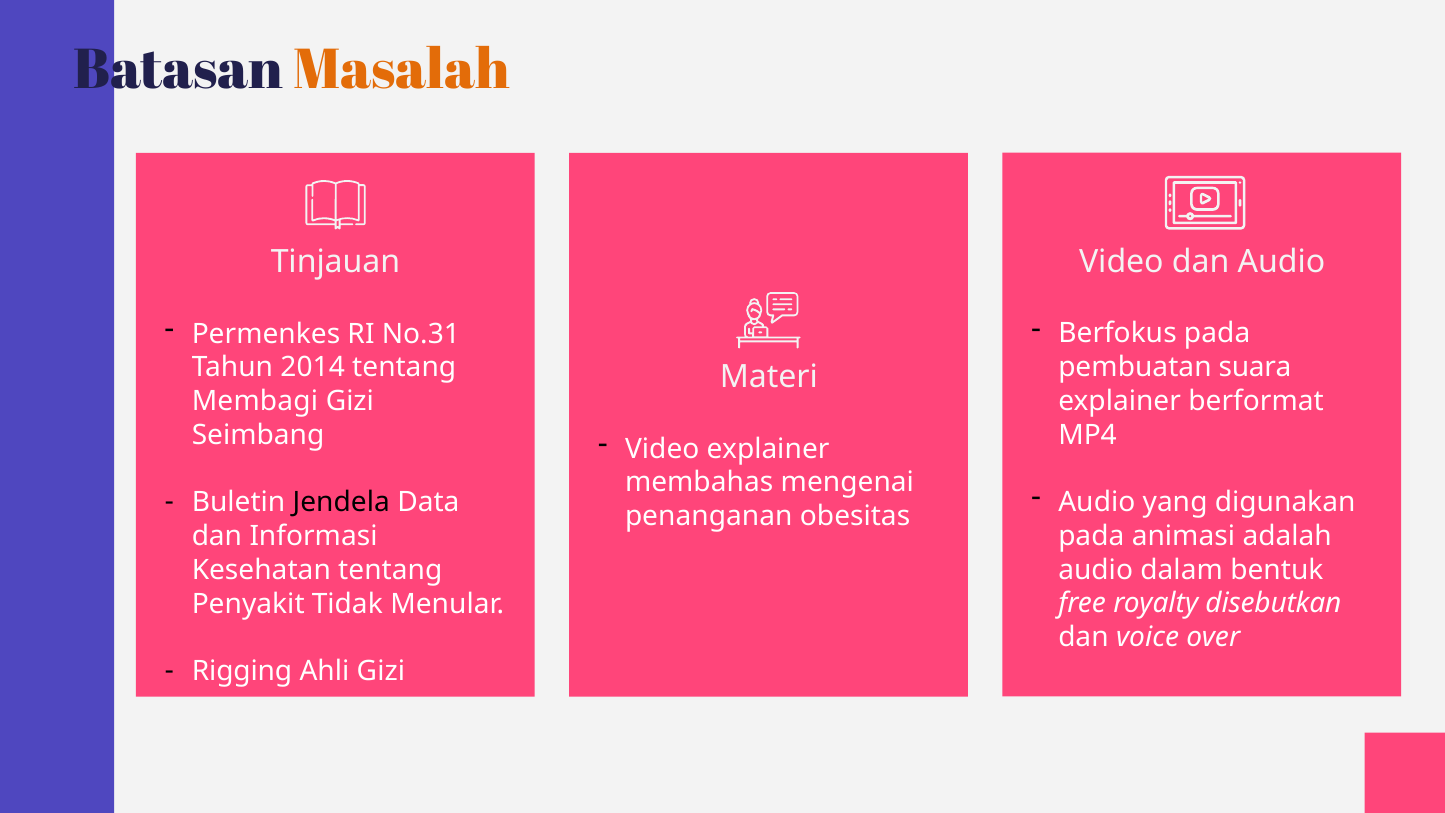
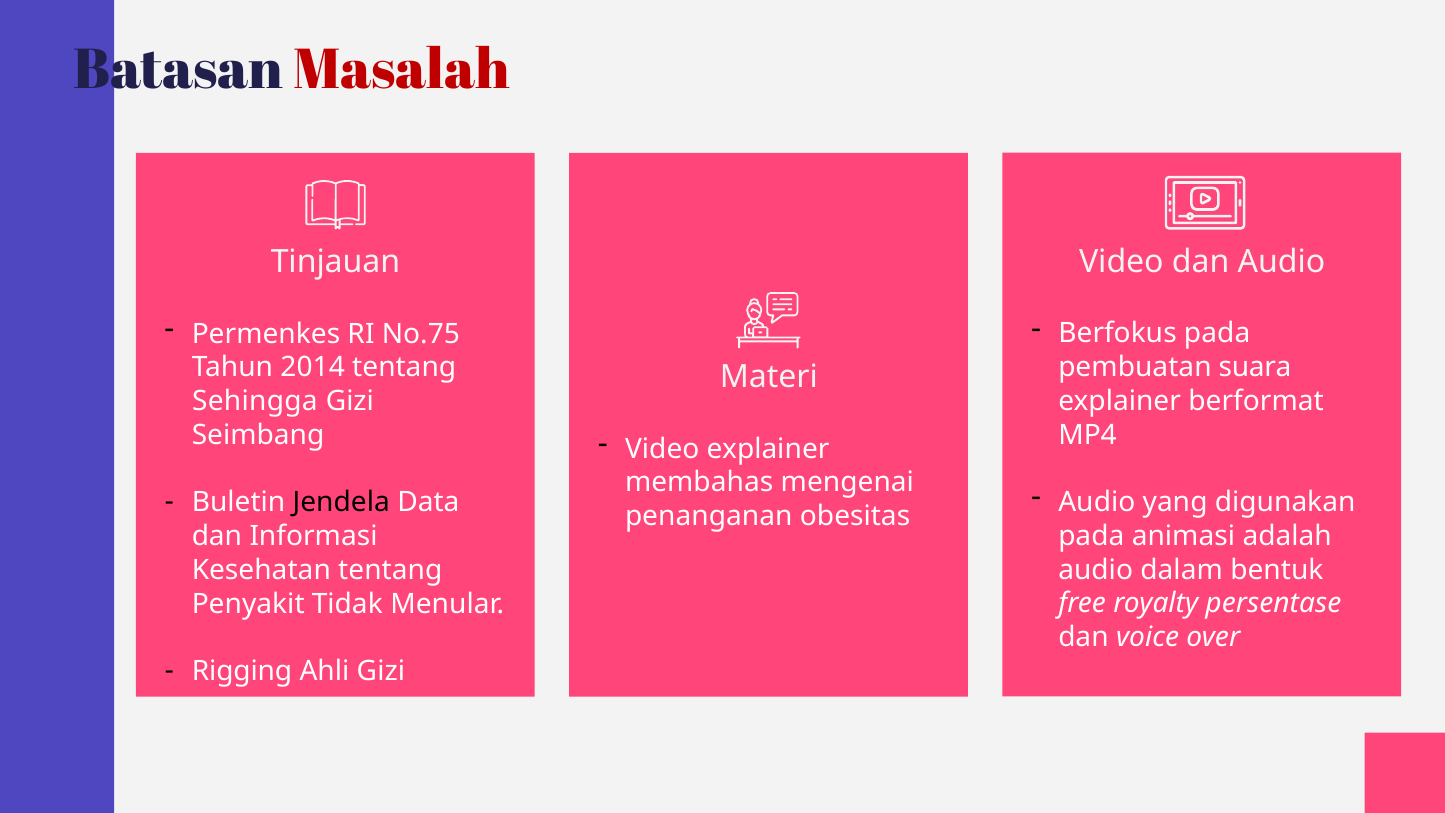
Masalah colour: orange -> red
No.31: No.31 -> No.75
Membagi: Membagi -> Sehingga
disebutkan: disebutkan -> persentase
